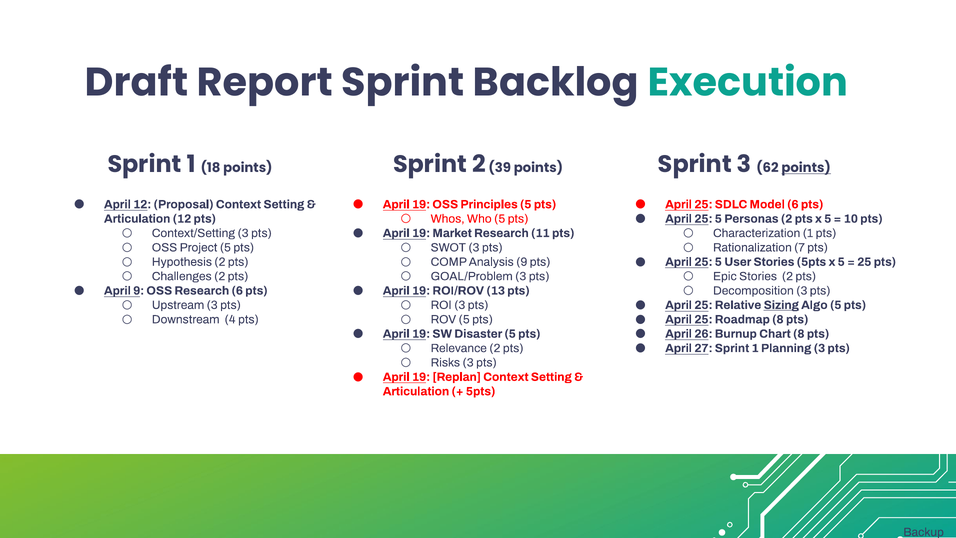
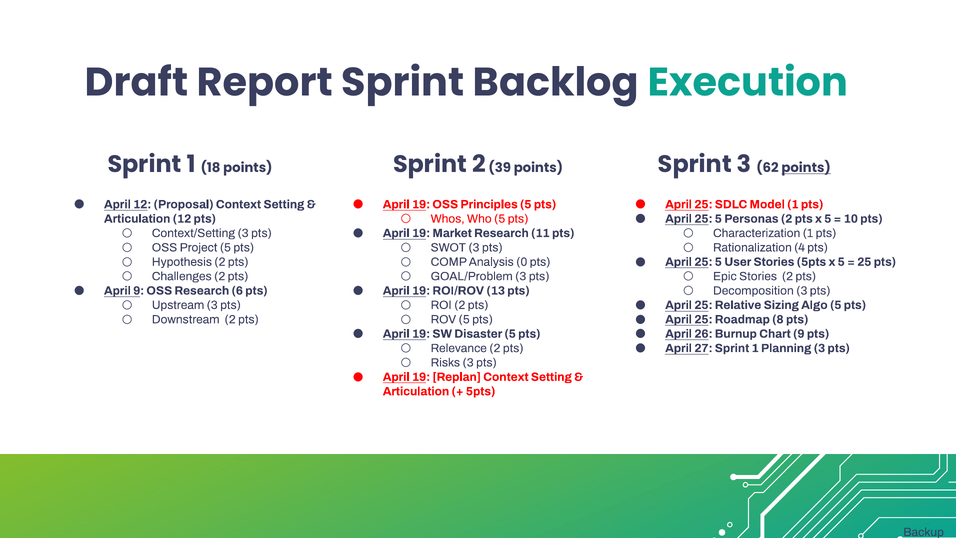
Model 6: 6 -> 1
7: 7 -> 4
Analysis 9: 9 -> 0
ROI 3: 3 -> 2
Sizing underline: present -> none
Downstream 4: 4 -> 2
Chart 8: 8 -> 9
